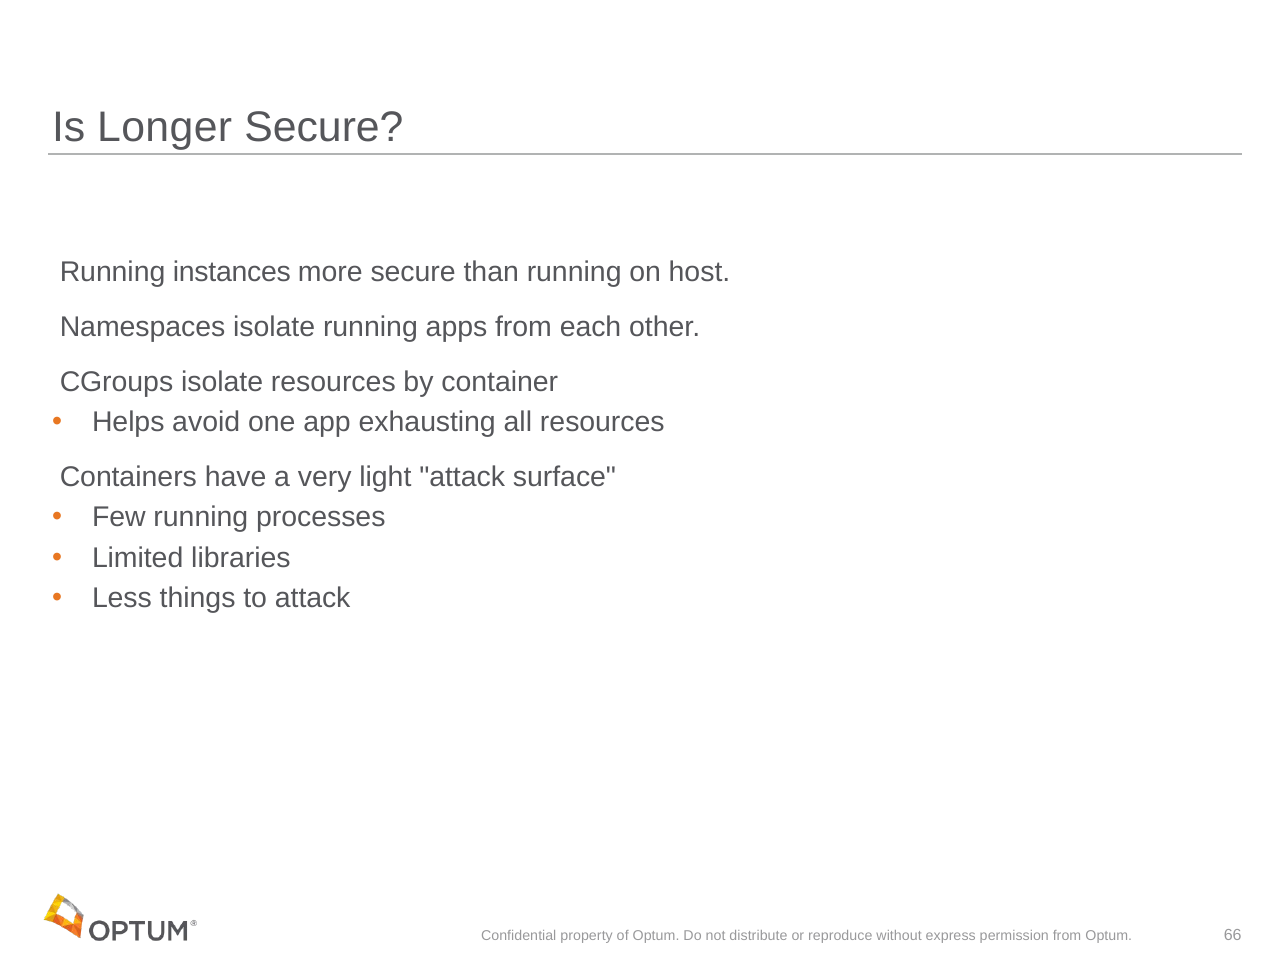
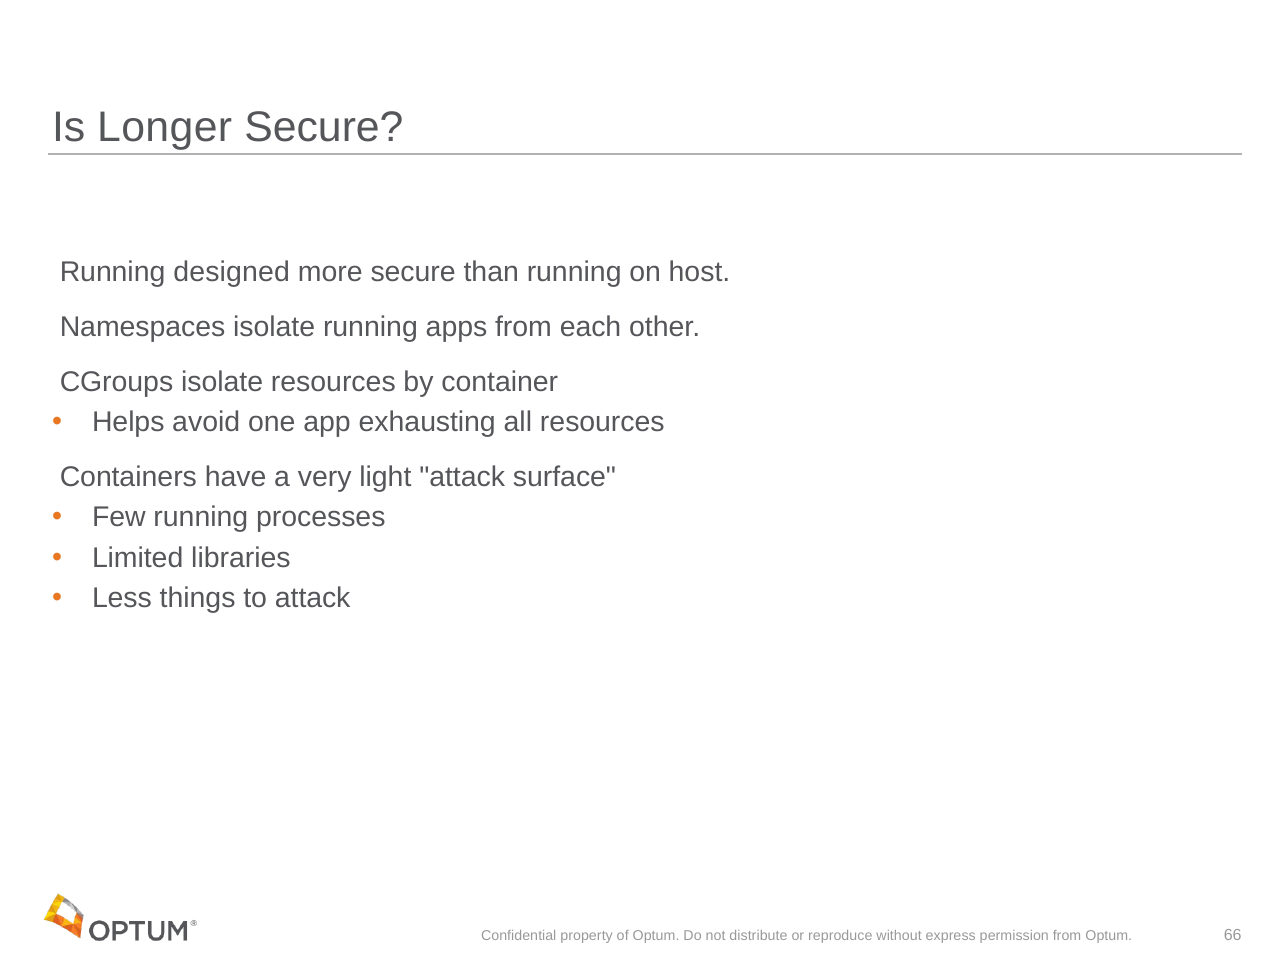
instances: instances -> designed
